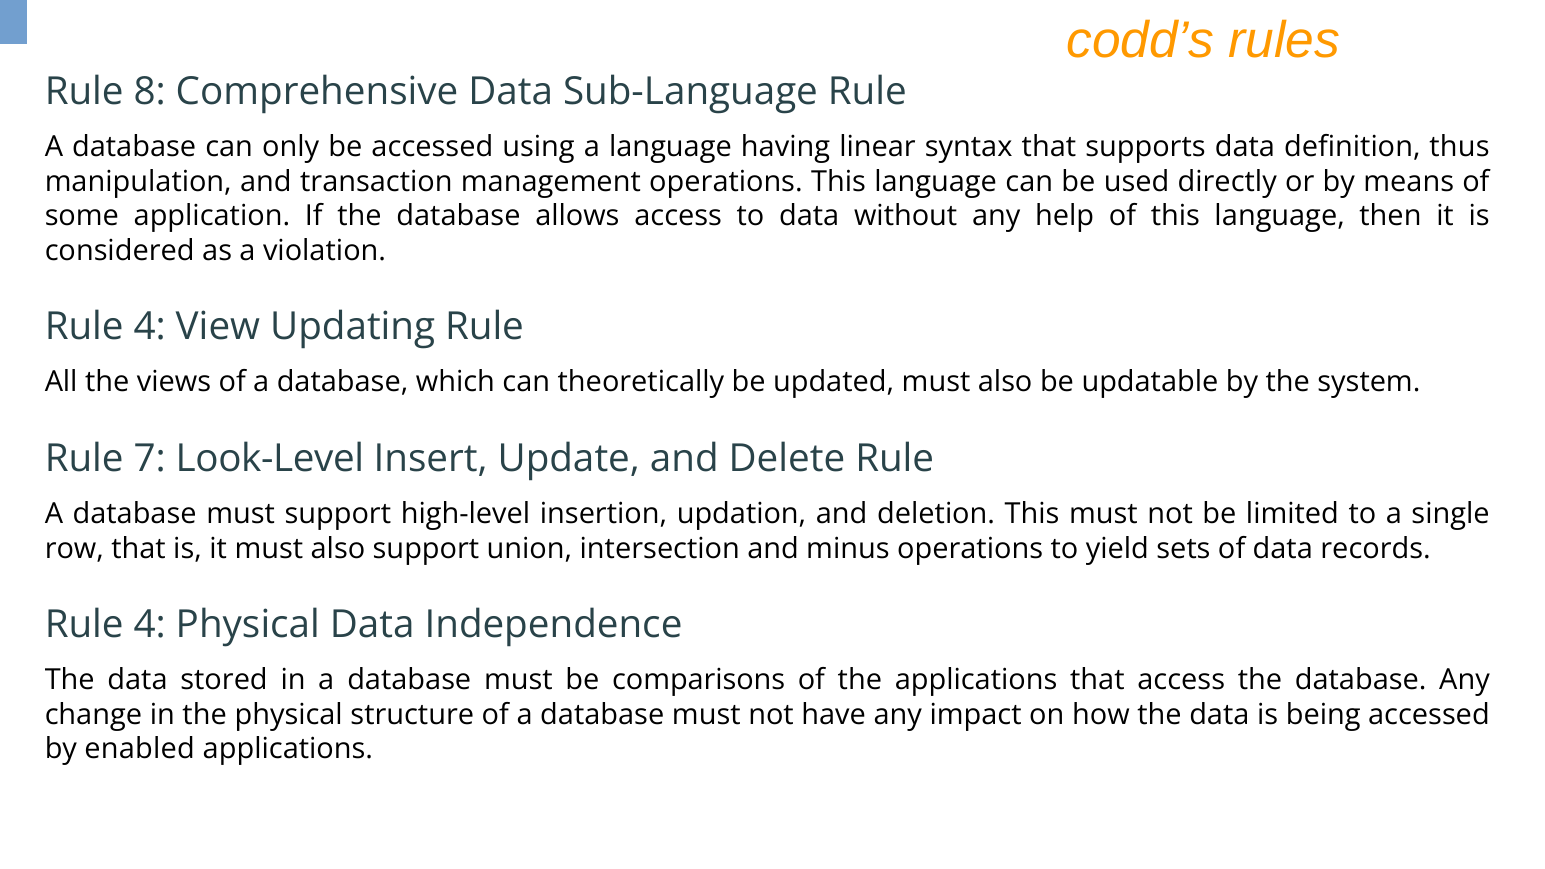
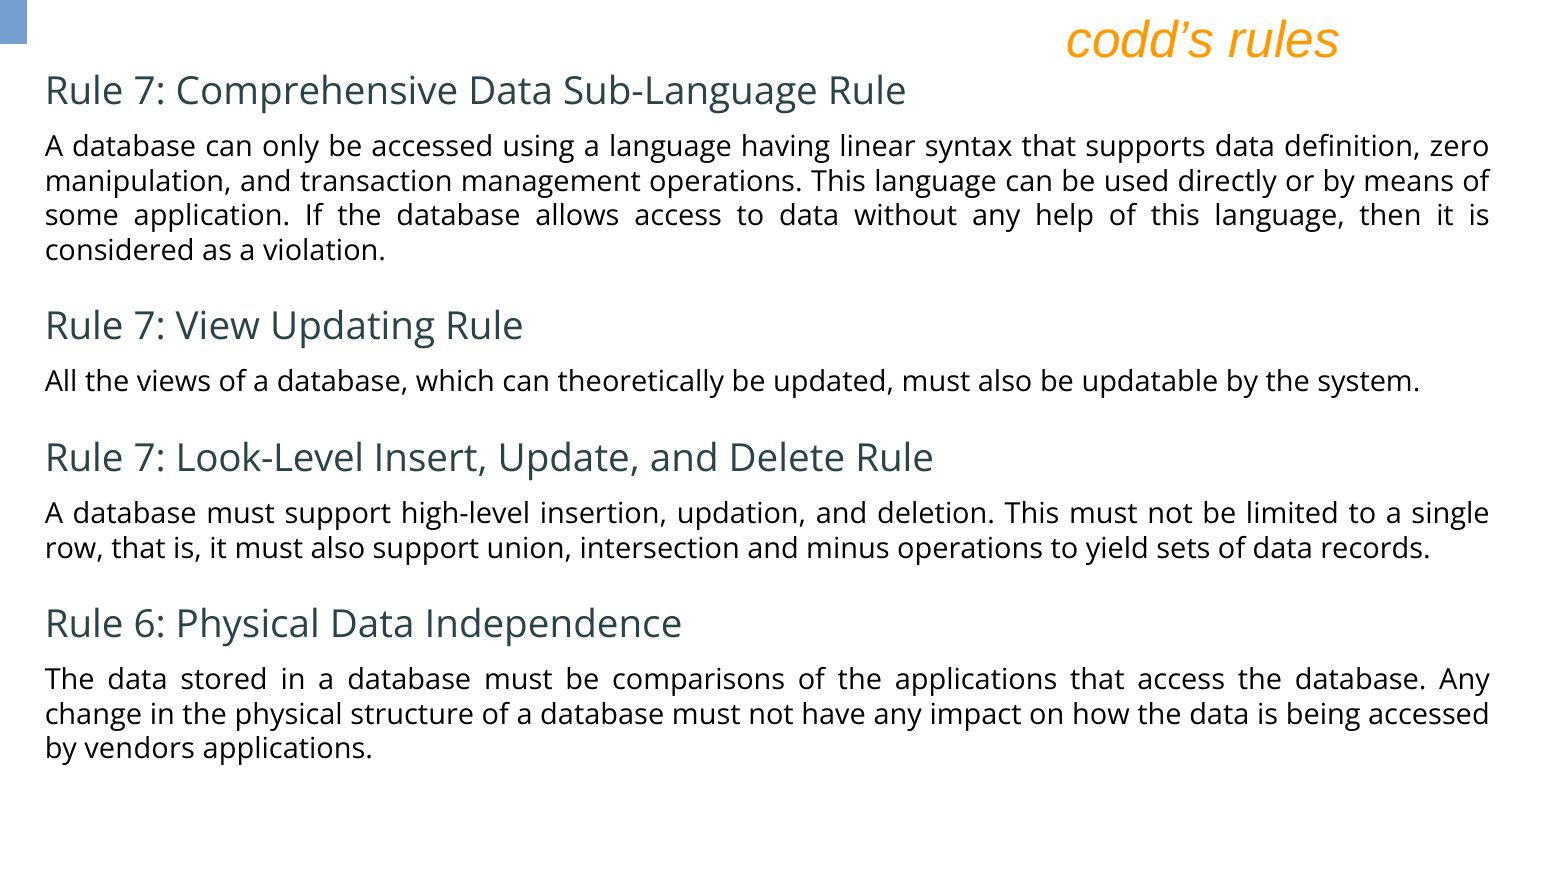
8 at (150, 92): 8 -> 7
thus: thus -> zero
4 at (150, 327): 4 -> 7
4 at (150, 625): 4 -> 6
enabled: enabled -> vendors
